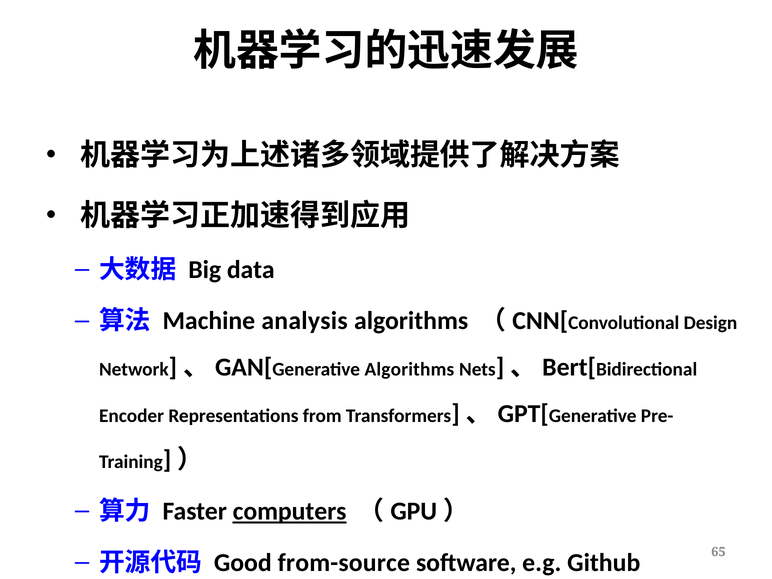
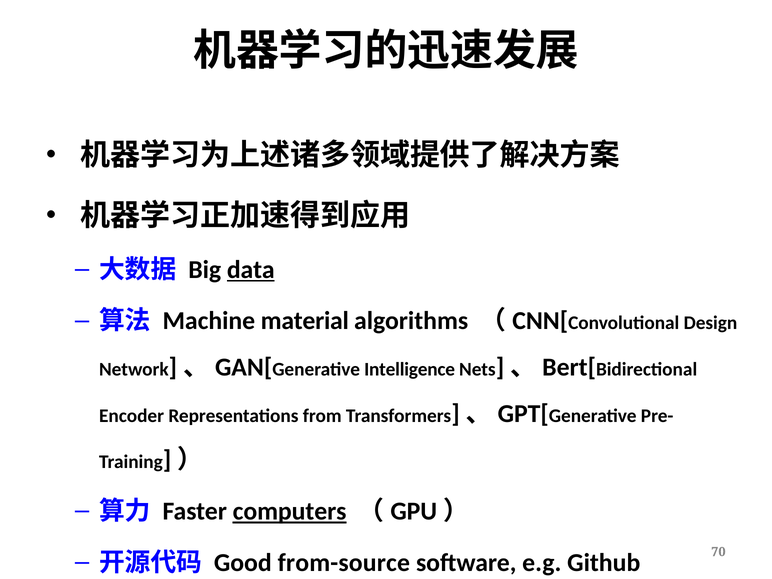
data underline: none -> present
analysis: analysis -> material
Algorithms at (409, 369): Algorithms -> Intelligence
65: 65 -> 70
